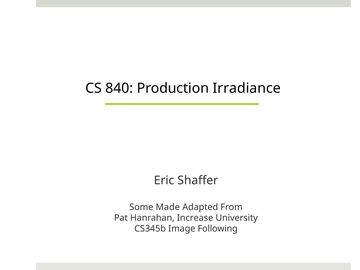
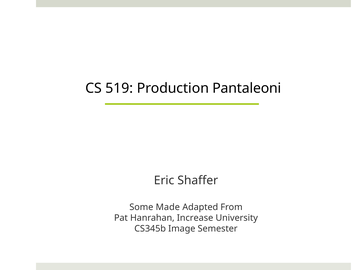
840: 840 -> 519
Irradiance: Irradiance -> Pantaleoni
Following: Following -> Semester
